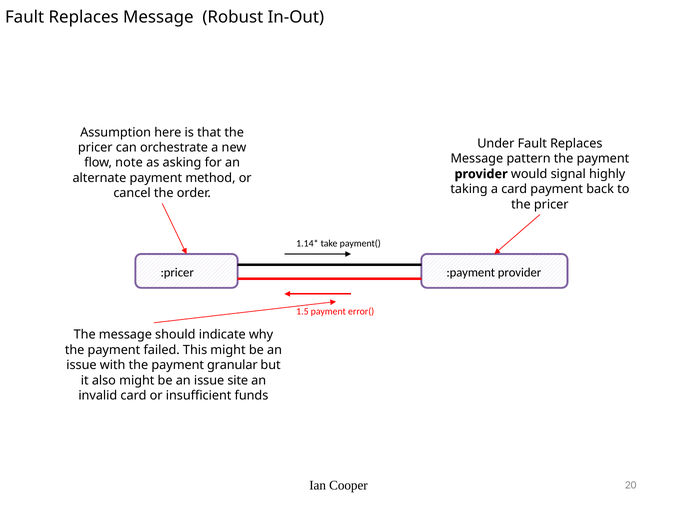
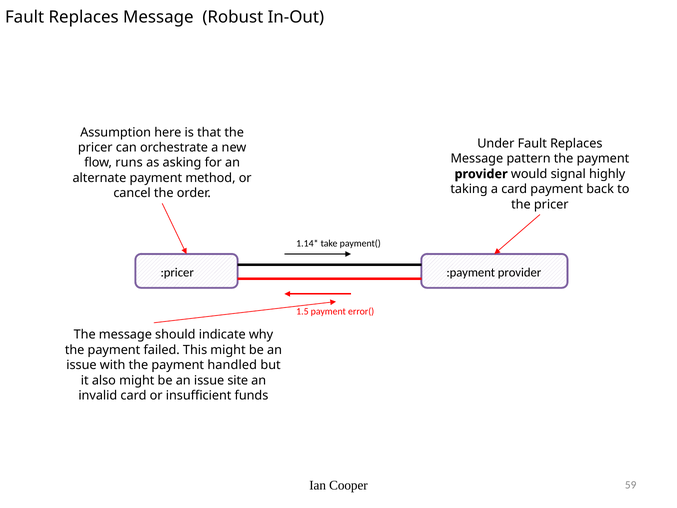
note: note -> runs
granular: granular -> handled
20: 20 -> 59
